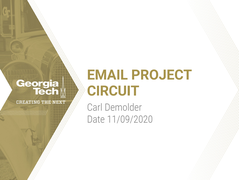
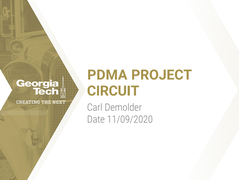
EMAIL: EMAIL -> PDMA
